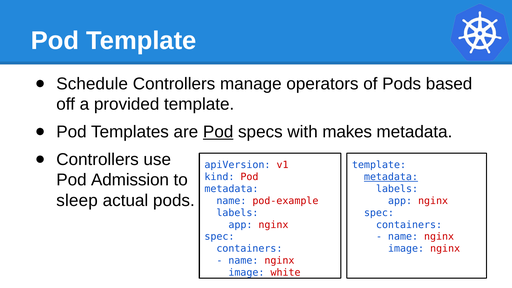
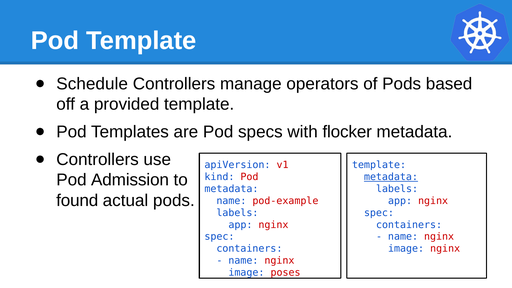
Pod at (218, 132) underline: present -> none
makes: makes -> flocker
sleep: sleep -> found
white: white -> poses
